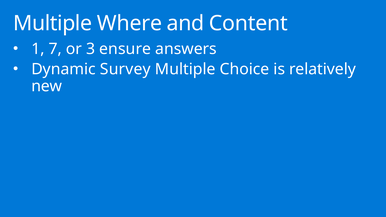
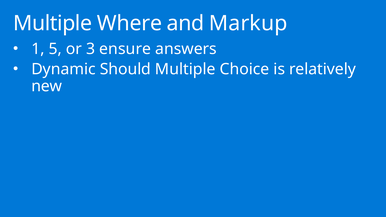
Content: Content -> Markup
7: 7 -> 5
Survey: Survey -> Should
